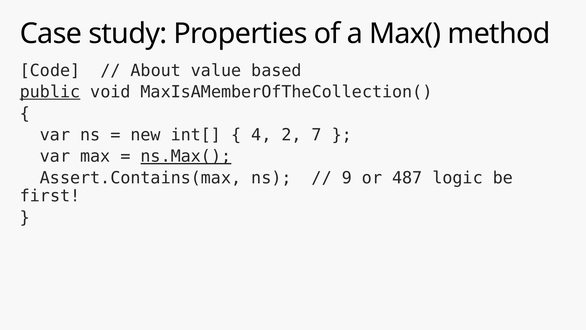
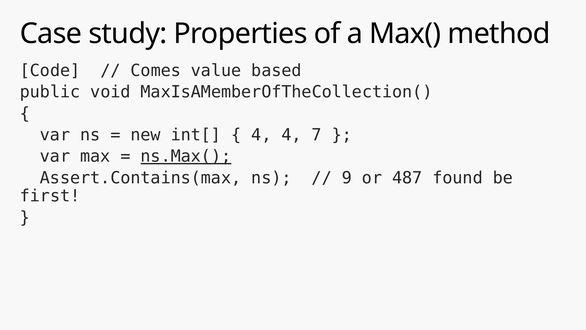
About: About -> Comes
public underline: present -> none
4 2: 2 -> 4
logic: logic -> found
